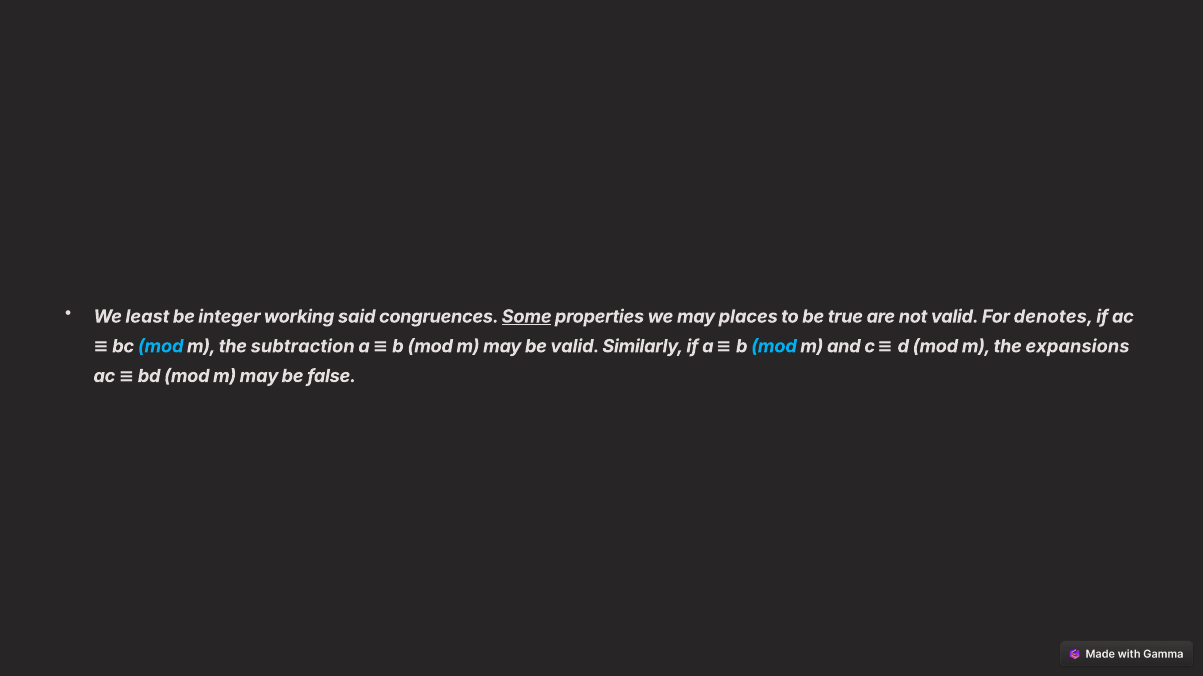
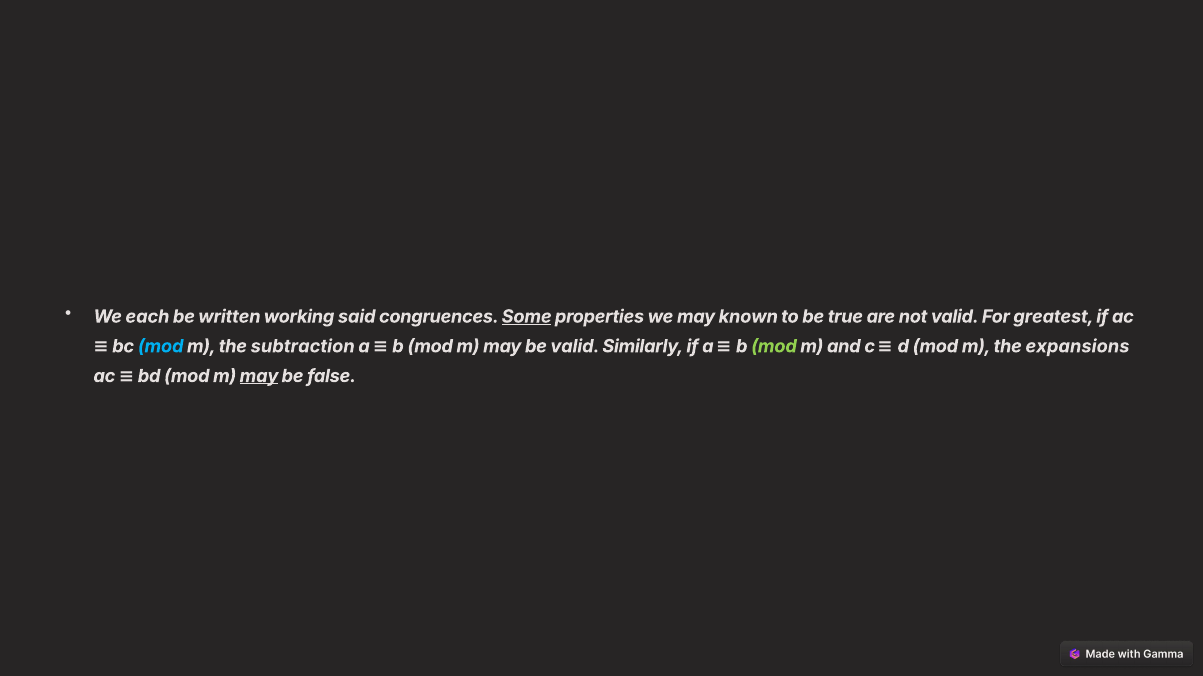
least: least -> each
integer: integer -> written
places: places -> known
denotes: denotes -> greatest
mod at (774, 347) colour: light blue -> light green
may at (259, 376) underline: none -> present
